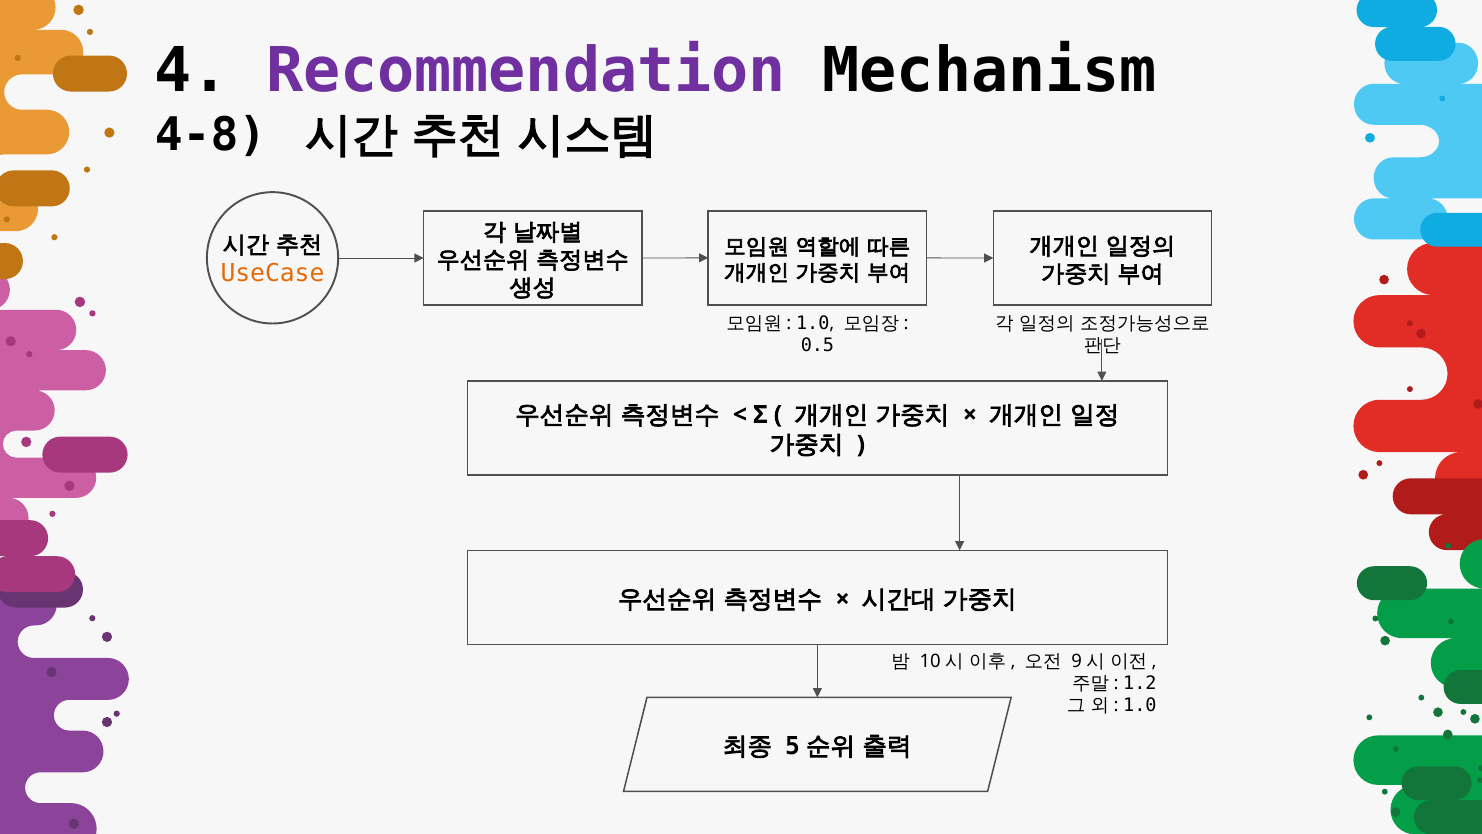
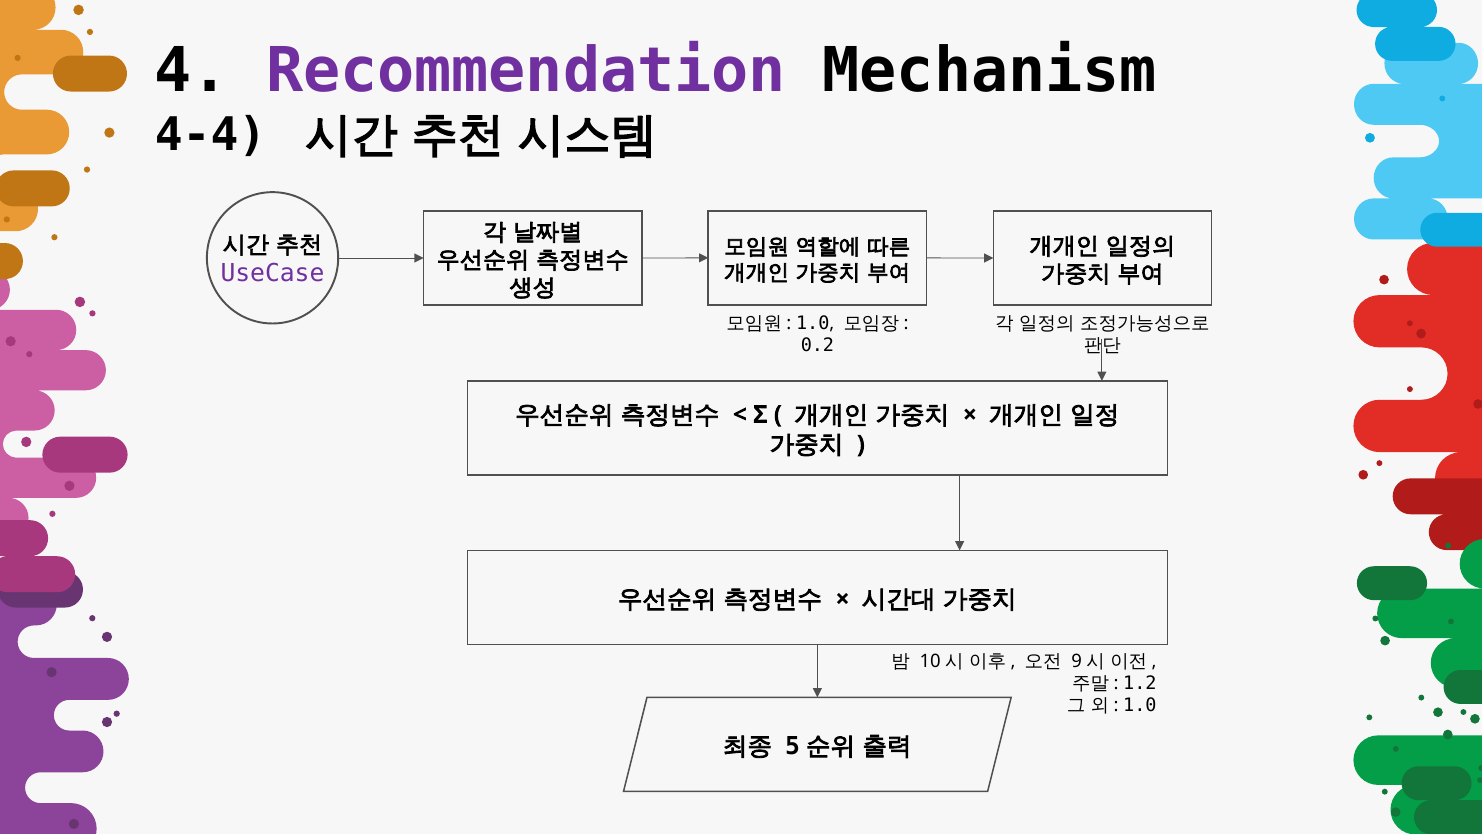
4-8: 4-8 -> 4-4
UseCase colour: orange -> purple
0.5: 0.5 -> 0.2
